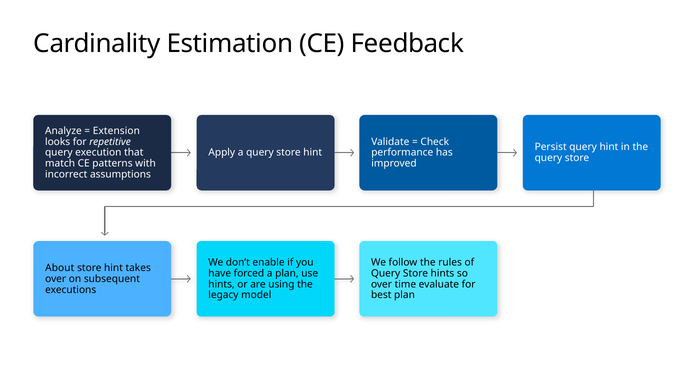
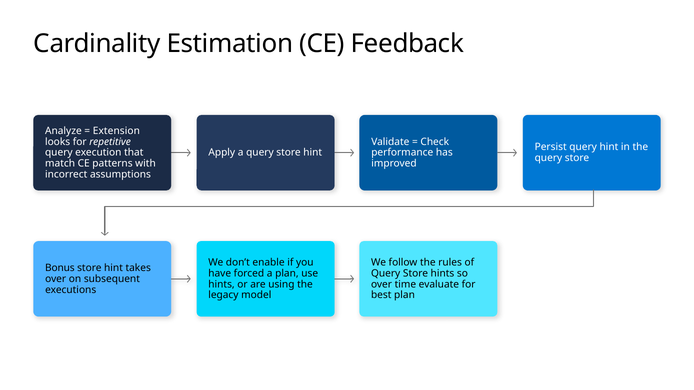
About: About -> Bonus
